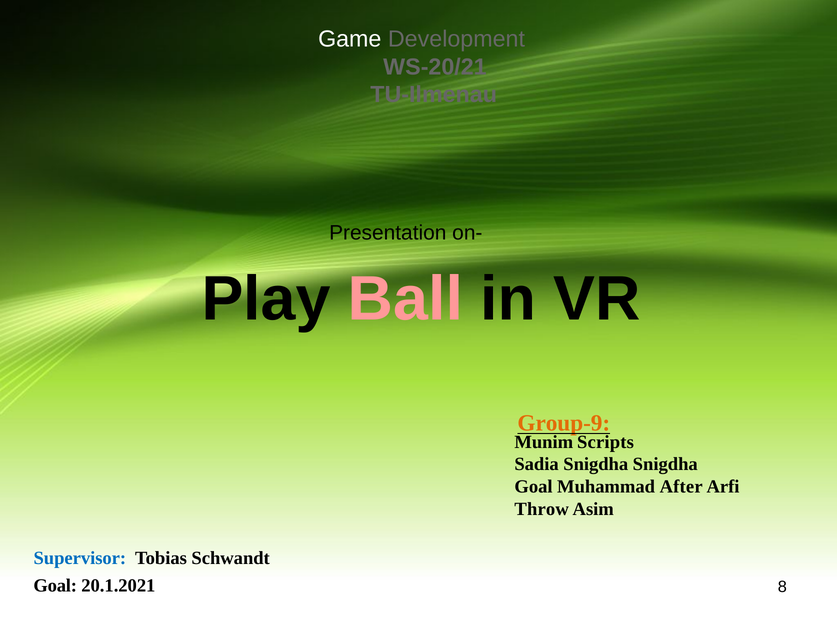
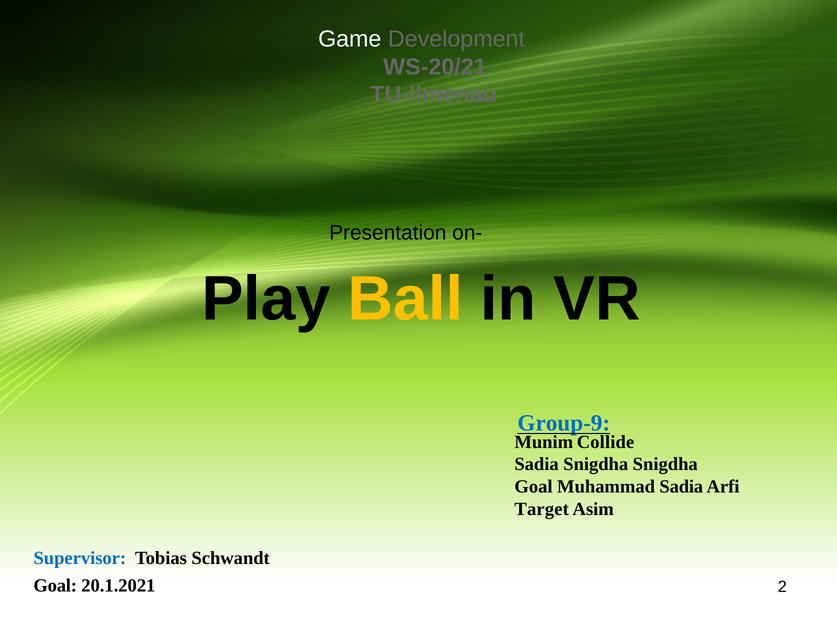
Ball colour: pink -> yellow
Group-9 colour: orange -> blue
Scripts: Scripts -> Collide
Muhammad After: After -> Sadia
Throw: Throw -> Target
8: 8 -> 2
